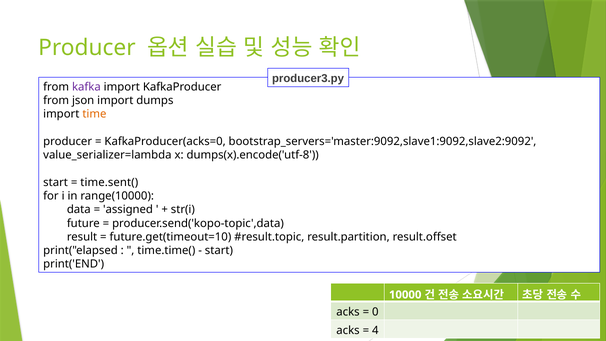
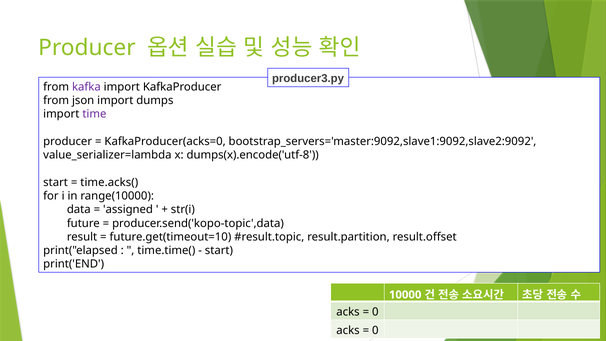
time colour: orange -> purple
time.sent(: time.sent( -> time.acks(
4 at (375, 330): 4 -> 0
